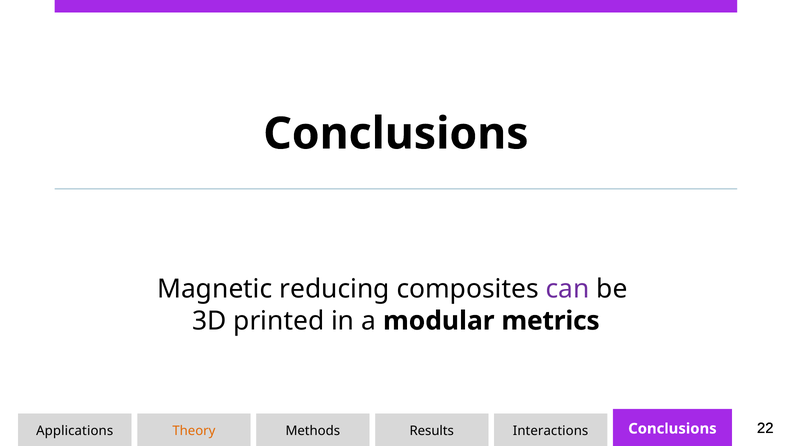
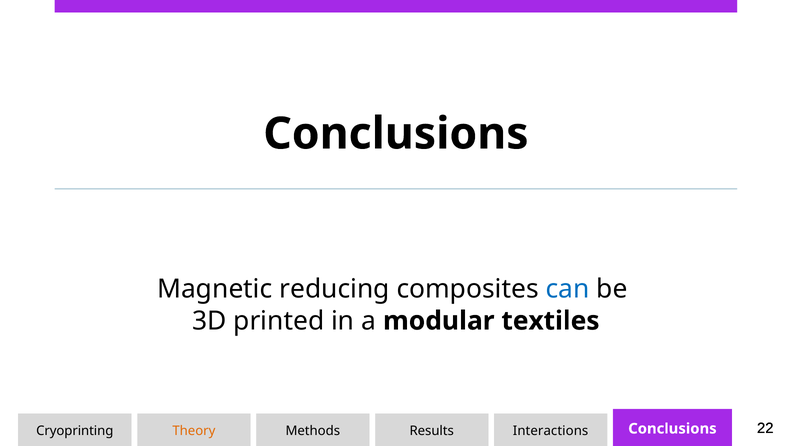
can colour: purple -> blue
metrics: metrics -> textiles
Applications: Applications -> Cryoprinting
